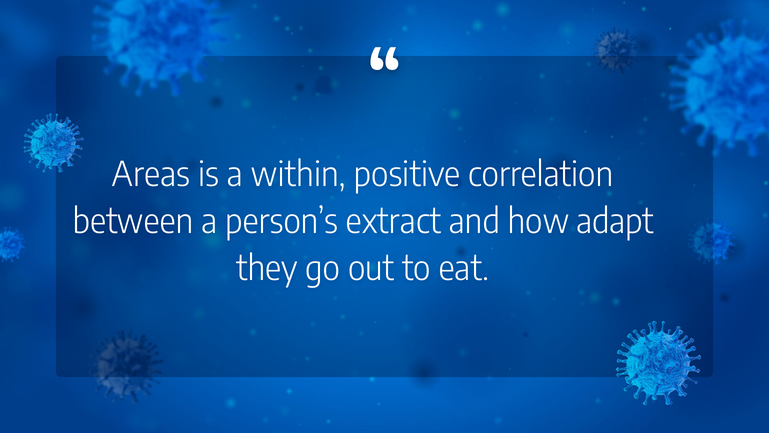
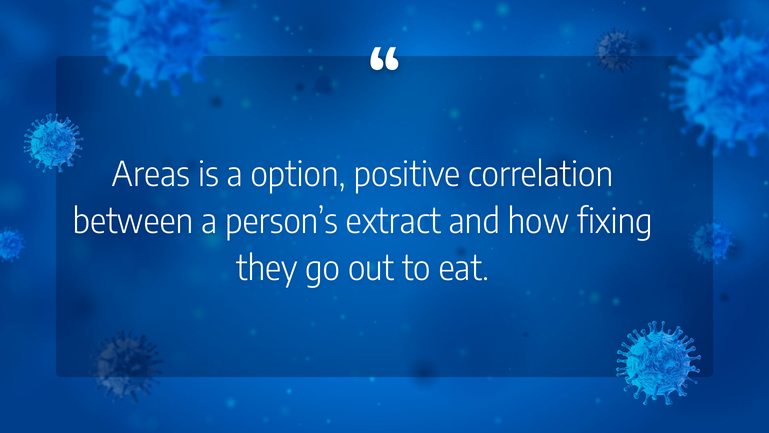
within: within -> option
adapt: adapt -> fixing
